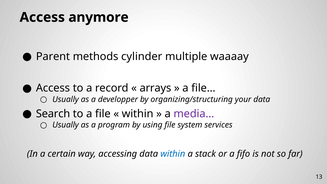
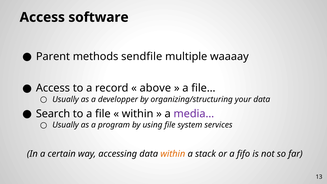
anymore: anymore -> software
cylinder: cylinder -> sendfile
arrays: arrays -> above
within at (173, 154) colour: blue -> orange
